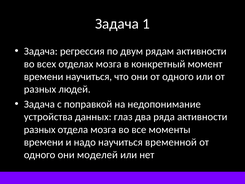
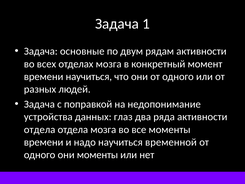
регрессия: регрессия -> основные
разных at (40, 129): разных -> отдела
они моделей: моделей -> моменты
